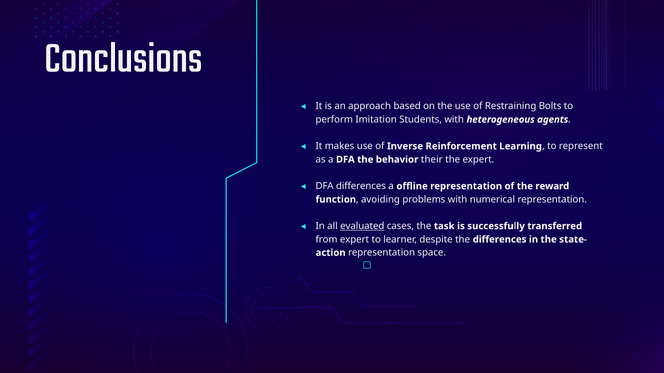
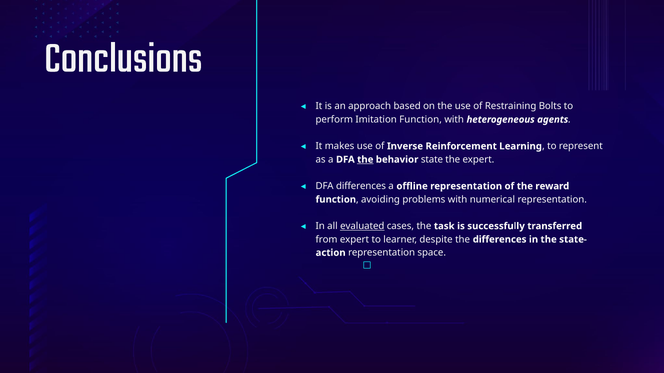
Imitation Students: Students -> Function
the at (365, 160) underline: none -> present
their: their -> state
